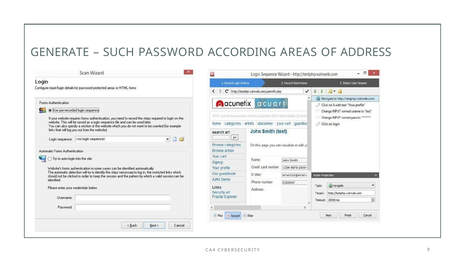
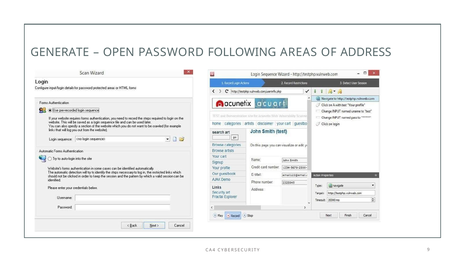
SUCH: SUCH -> OPEN
ACCORDING: ACCORDING -> FOLLOWING
